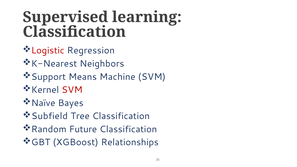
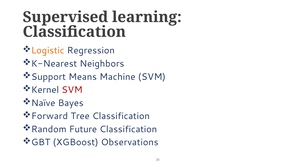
Logistic colour: red -> orange
Subfield: Subfield -> Forward
Relationships: Relationships -> Observations
